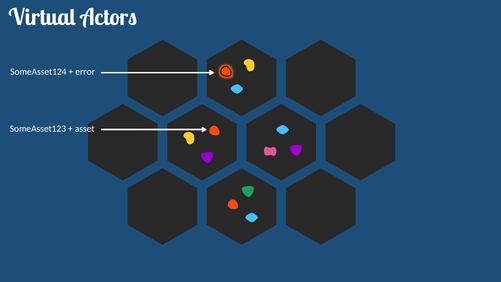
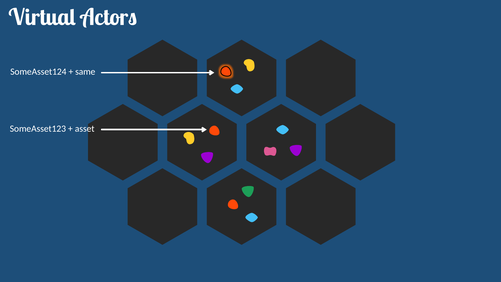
error: error -> same
